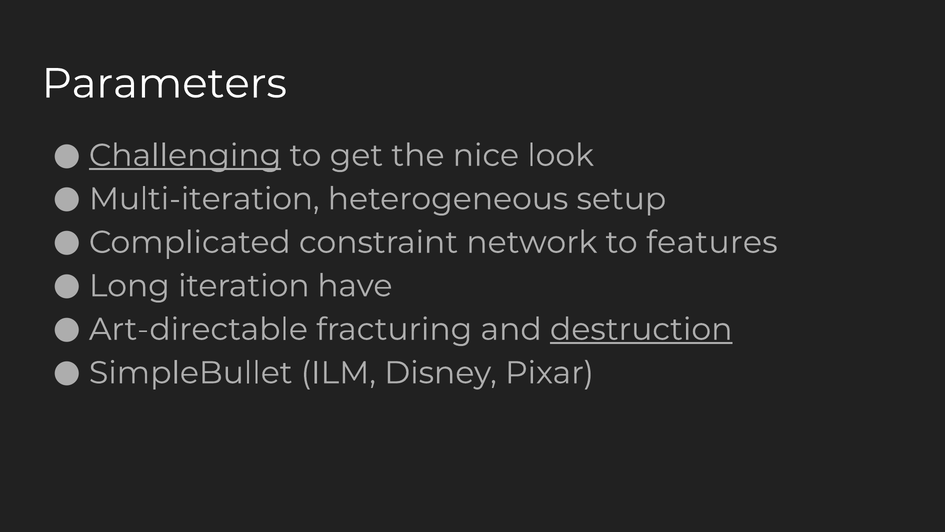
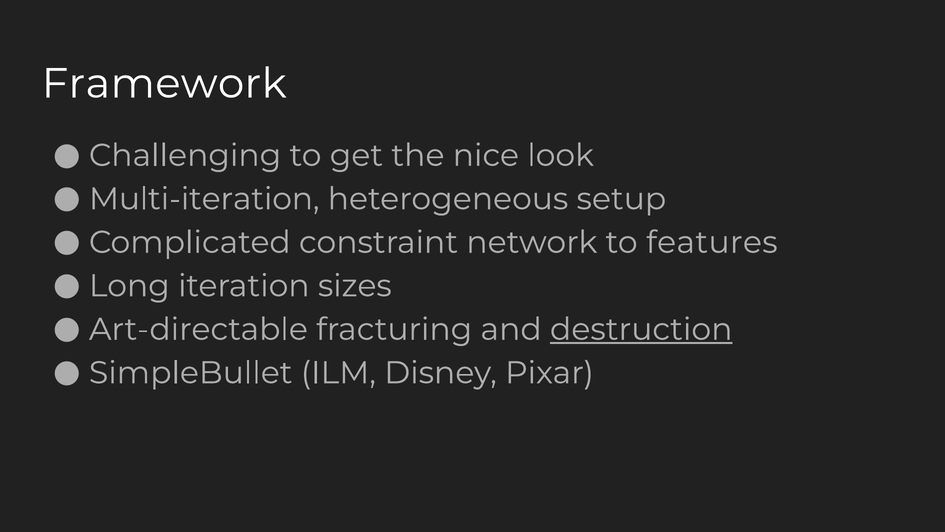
Parameters: Parameters -> Framework
Challenging underline: present -> none
have: have -> sizes
